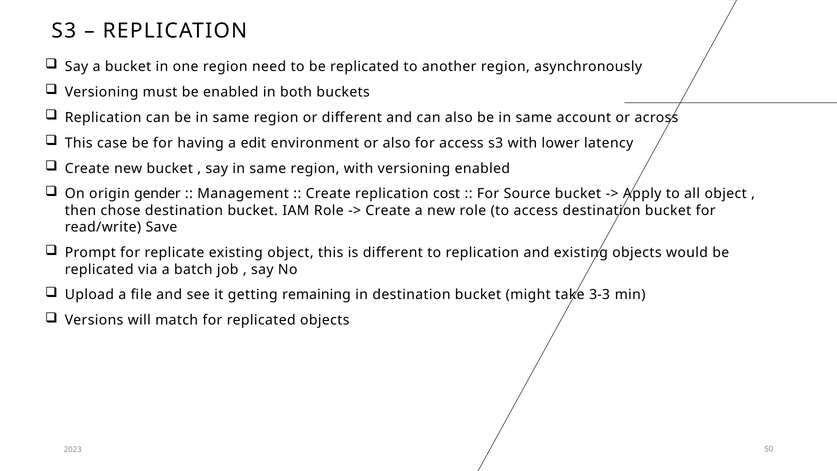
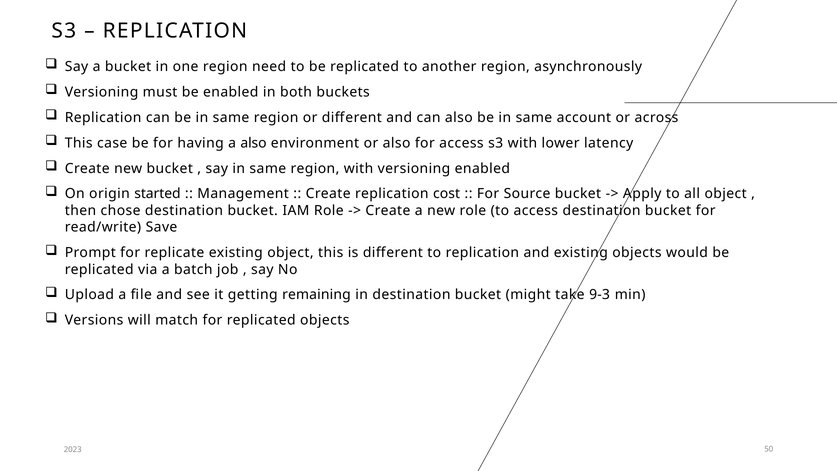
a edit: edit -> also
gender: gender -> started
3-3: 3-3 -> 9-3
